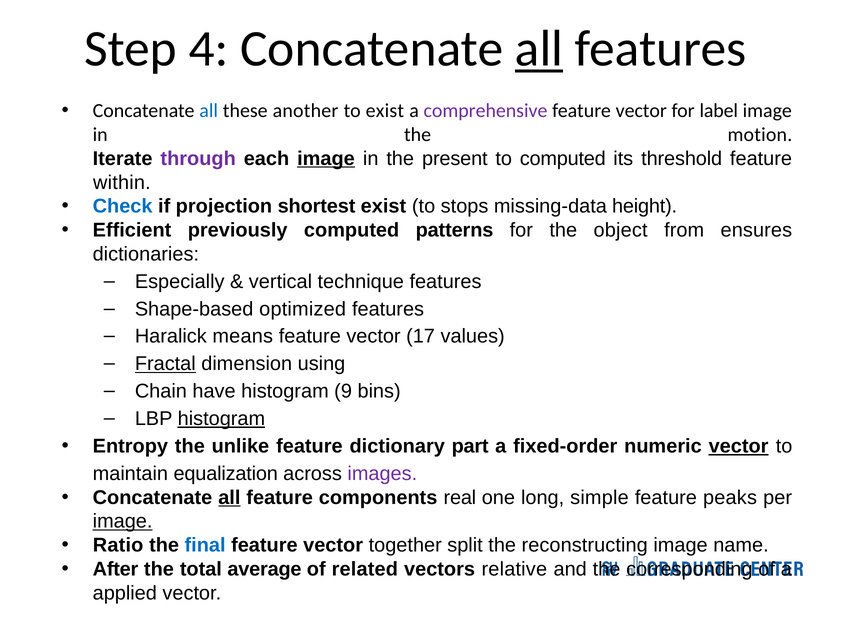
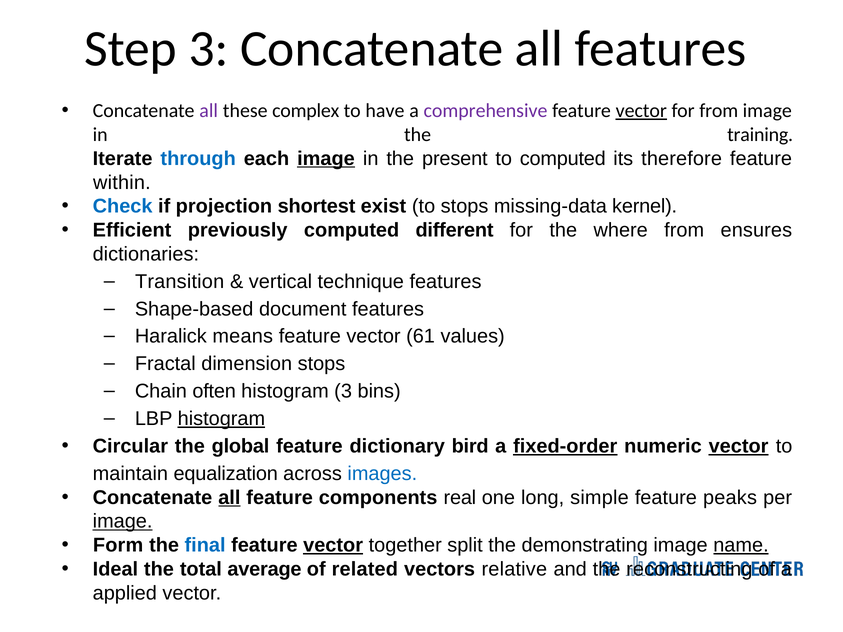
Step 4: 4 -> 3
all at (539, 49) underline: present -> none
all at (209, 111) colour: blue -> purple
another: another -> complex
to exist: exist -> have
vector at (641, 111) underline: none -> present
for label: label -> from
motion: motion -> training
through colour: purple -> blue
threshold: threshold -> therefore
height: height -> kernel
patterns: patterns -> different
object: object -> where
Especially: Especially -> Transition
optimized: optimized -> document
17: 17 -> 61
Fractal underline: present -> none
dimension using: using -> stops
have: have -> often
histogram 9: 9 -> 3
Entropy: Entropy -> Circular
unlike: unlike -> global
part: part -> bird
fixed-order underline: none -> present
images colour: purple -> blue
Ratio: Ratio -> Form
vector at (333, 545) underline: none -> present
reconstructing: reconstructing -> demonstrating
name underline: none -> present
After: After -> Ideal
corresponding: corresponding -> reconstructing
